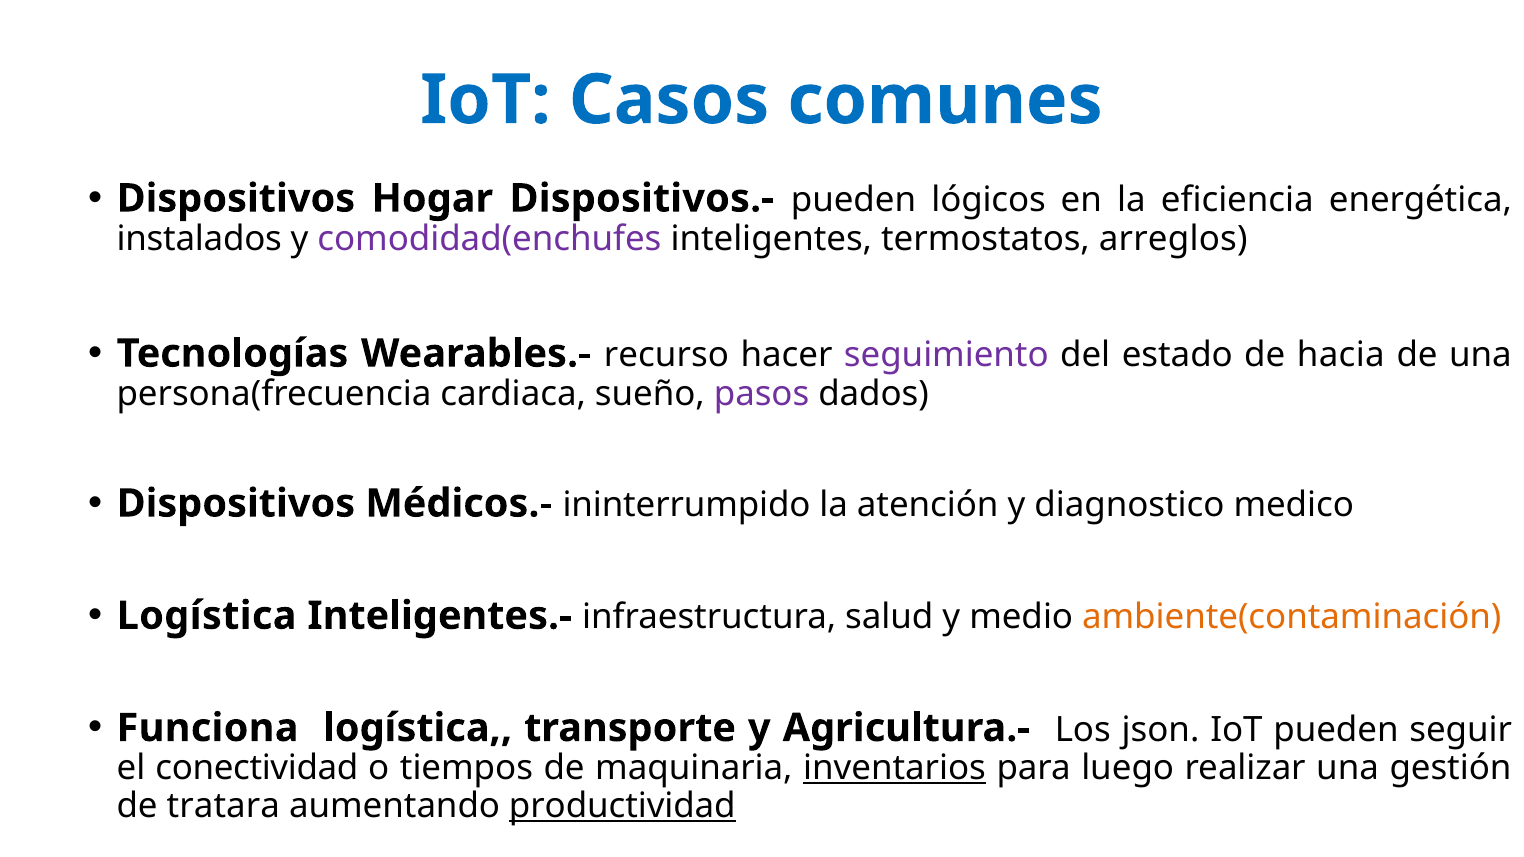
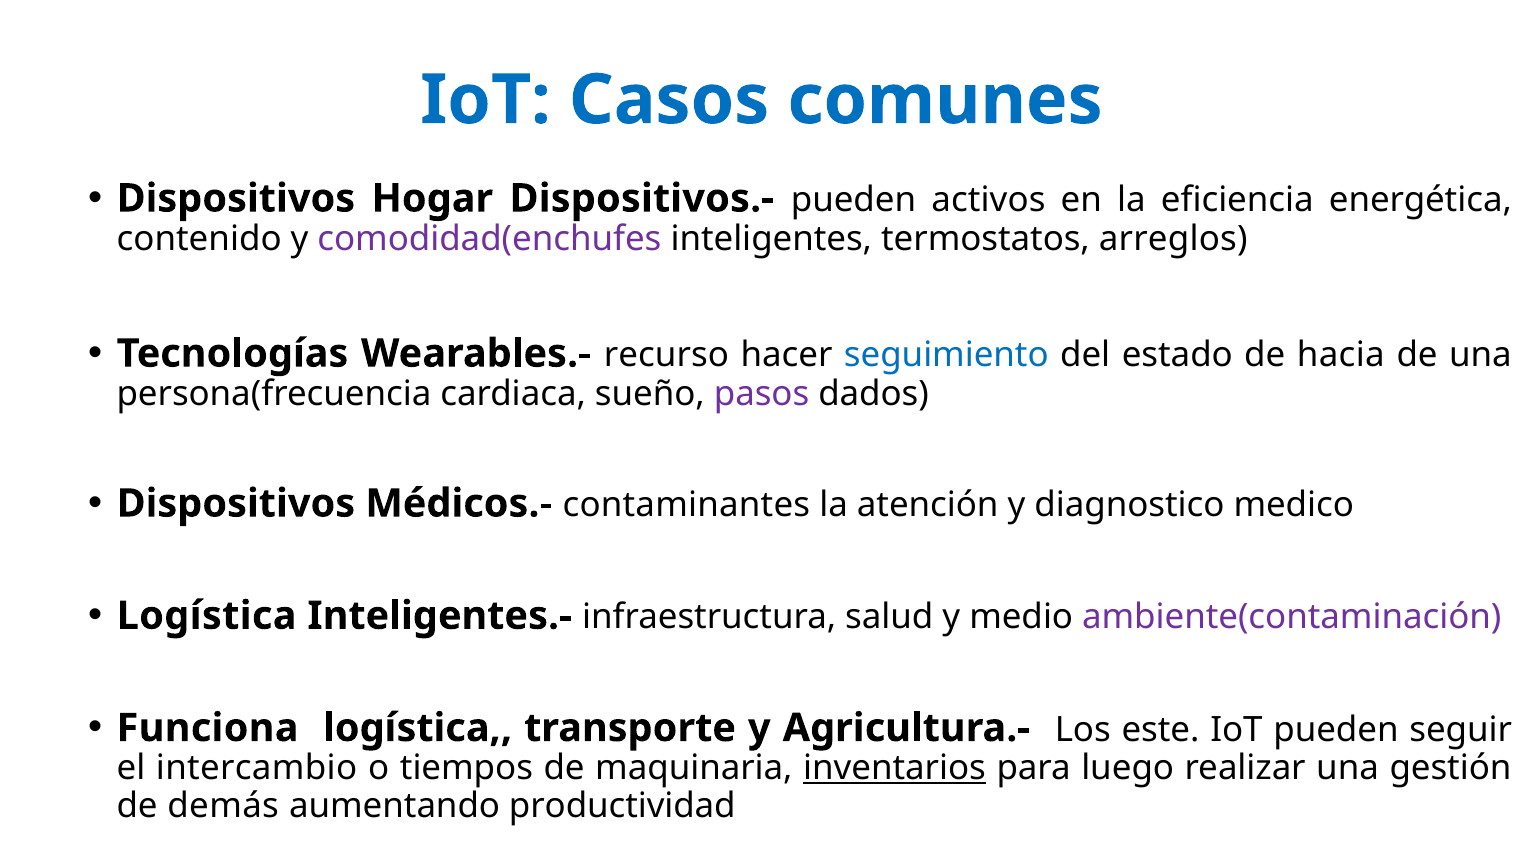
lógicos: lógicos -> activos
instalados: instalados -> contenido
seguimiento colour: purple -> blue
ininterrumpido: ininterrumpido -> contaminantes
ambiente(contaminación colour: orange -> purple
json: json -> este
conectividad: conectividad -> intercambio
tratara: tratara -> demás
productividad underline: present -> none
